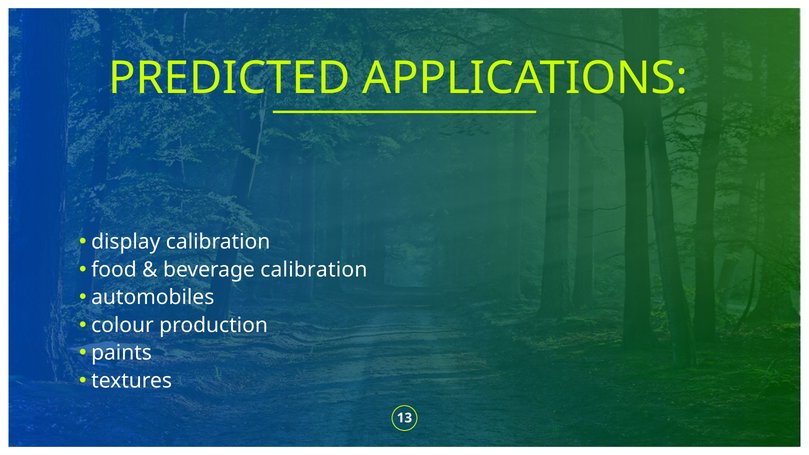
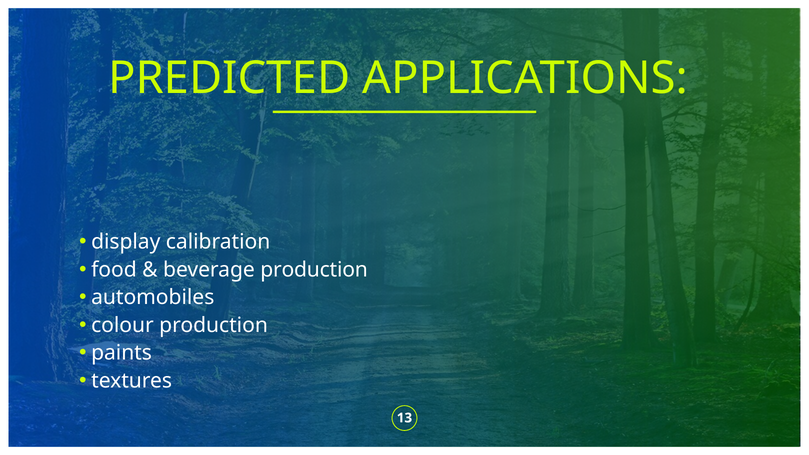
beverage calibration: calibration -> production
